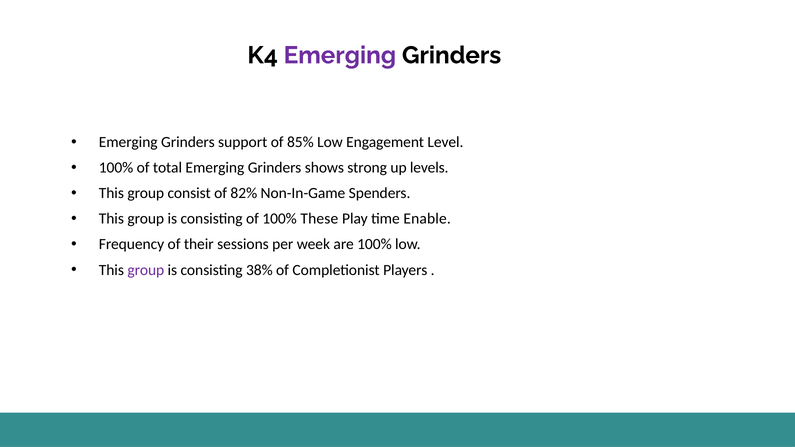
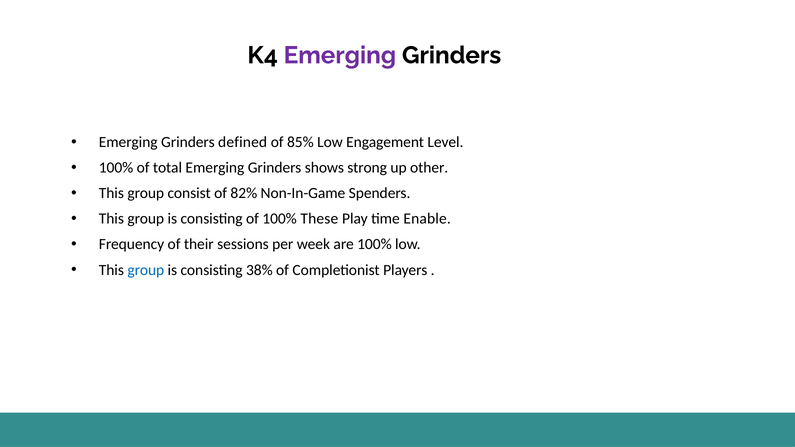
support: support -> defined
levels: levels -> other
group at (146, 270) colour: purple -> blue
